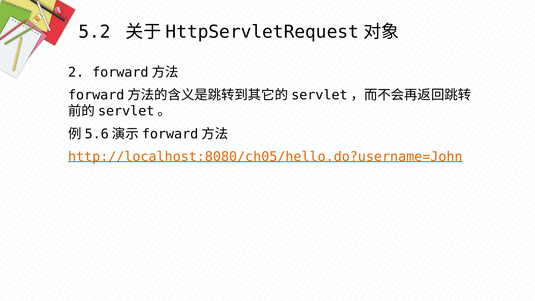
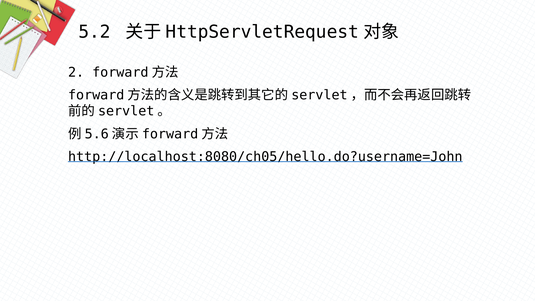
http://localhost:8080/ch05/hello.do?username=John colour: orange -> black
